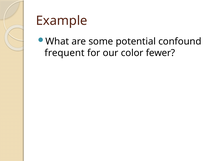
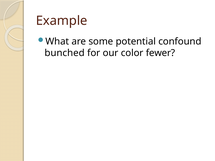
frequent: frequent -> bunched
